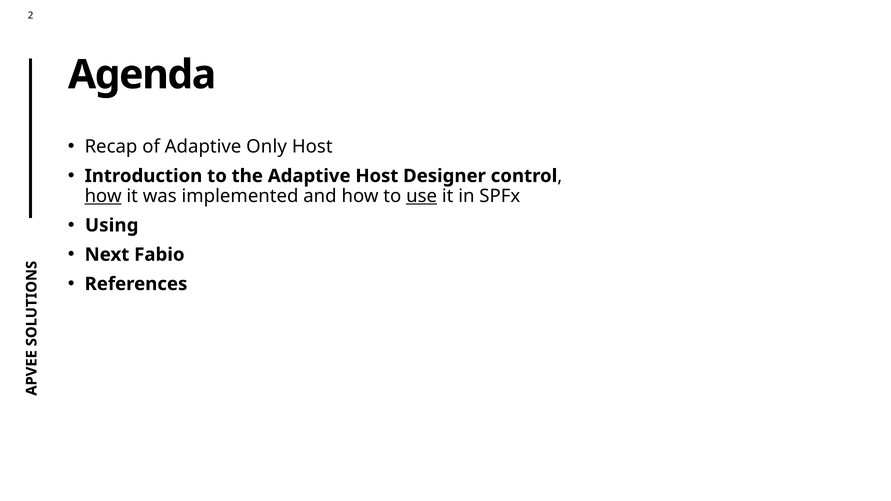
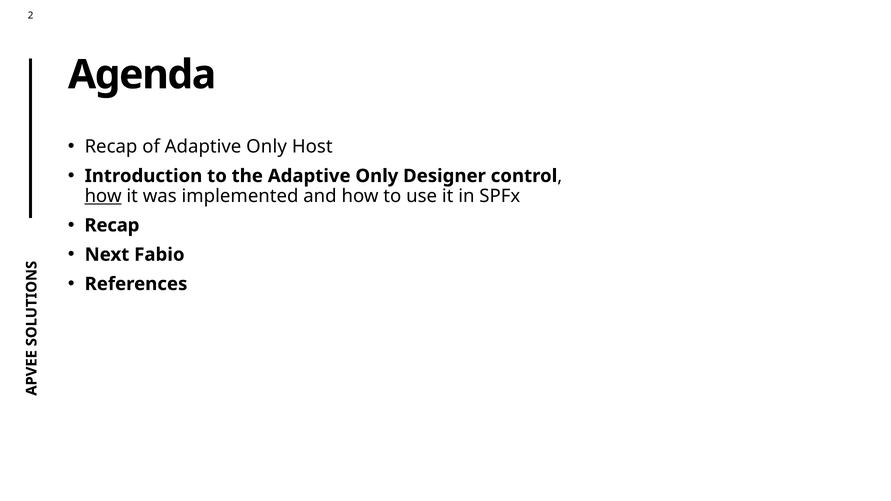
the Adaptive Host: Host -> Only
use underline: present -> none
Using at (112, 225): Using -> Recap
